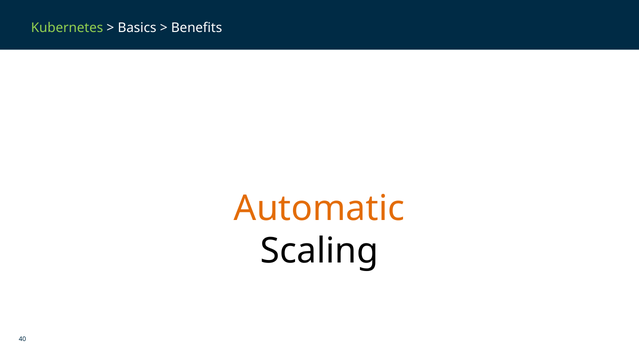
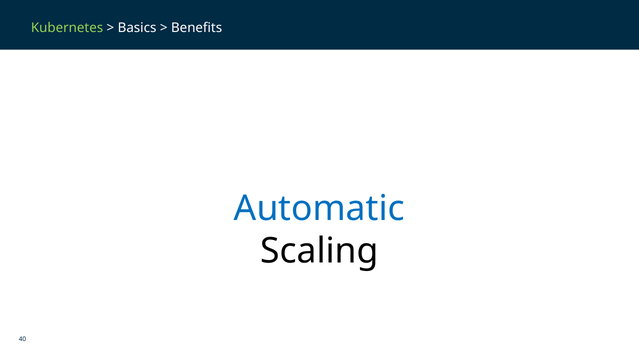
Automatic colour: orange -> blue
